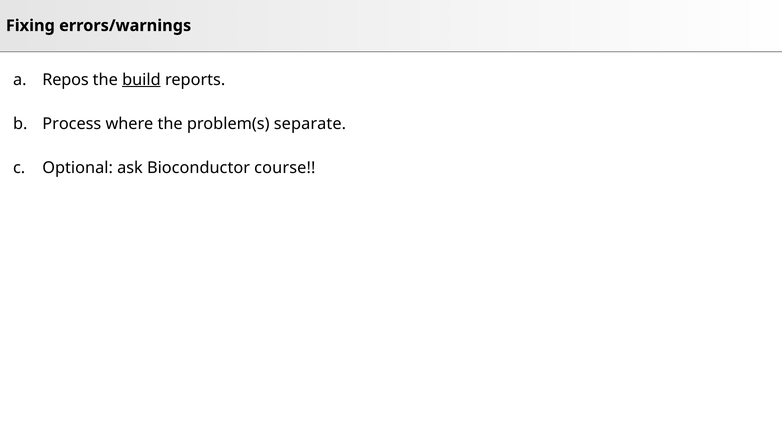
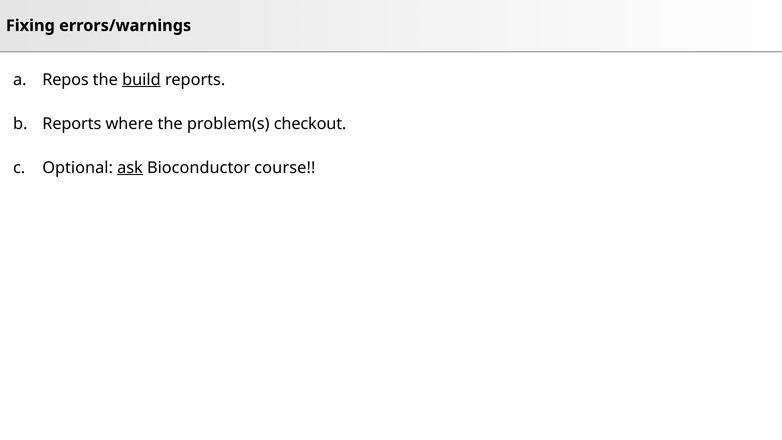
Process at (72, 124): Process -> Reports
separate: separate -> checkout
ask underline: none -> present
